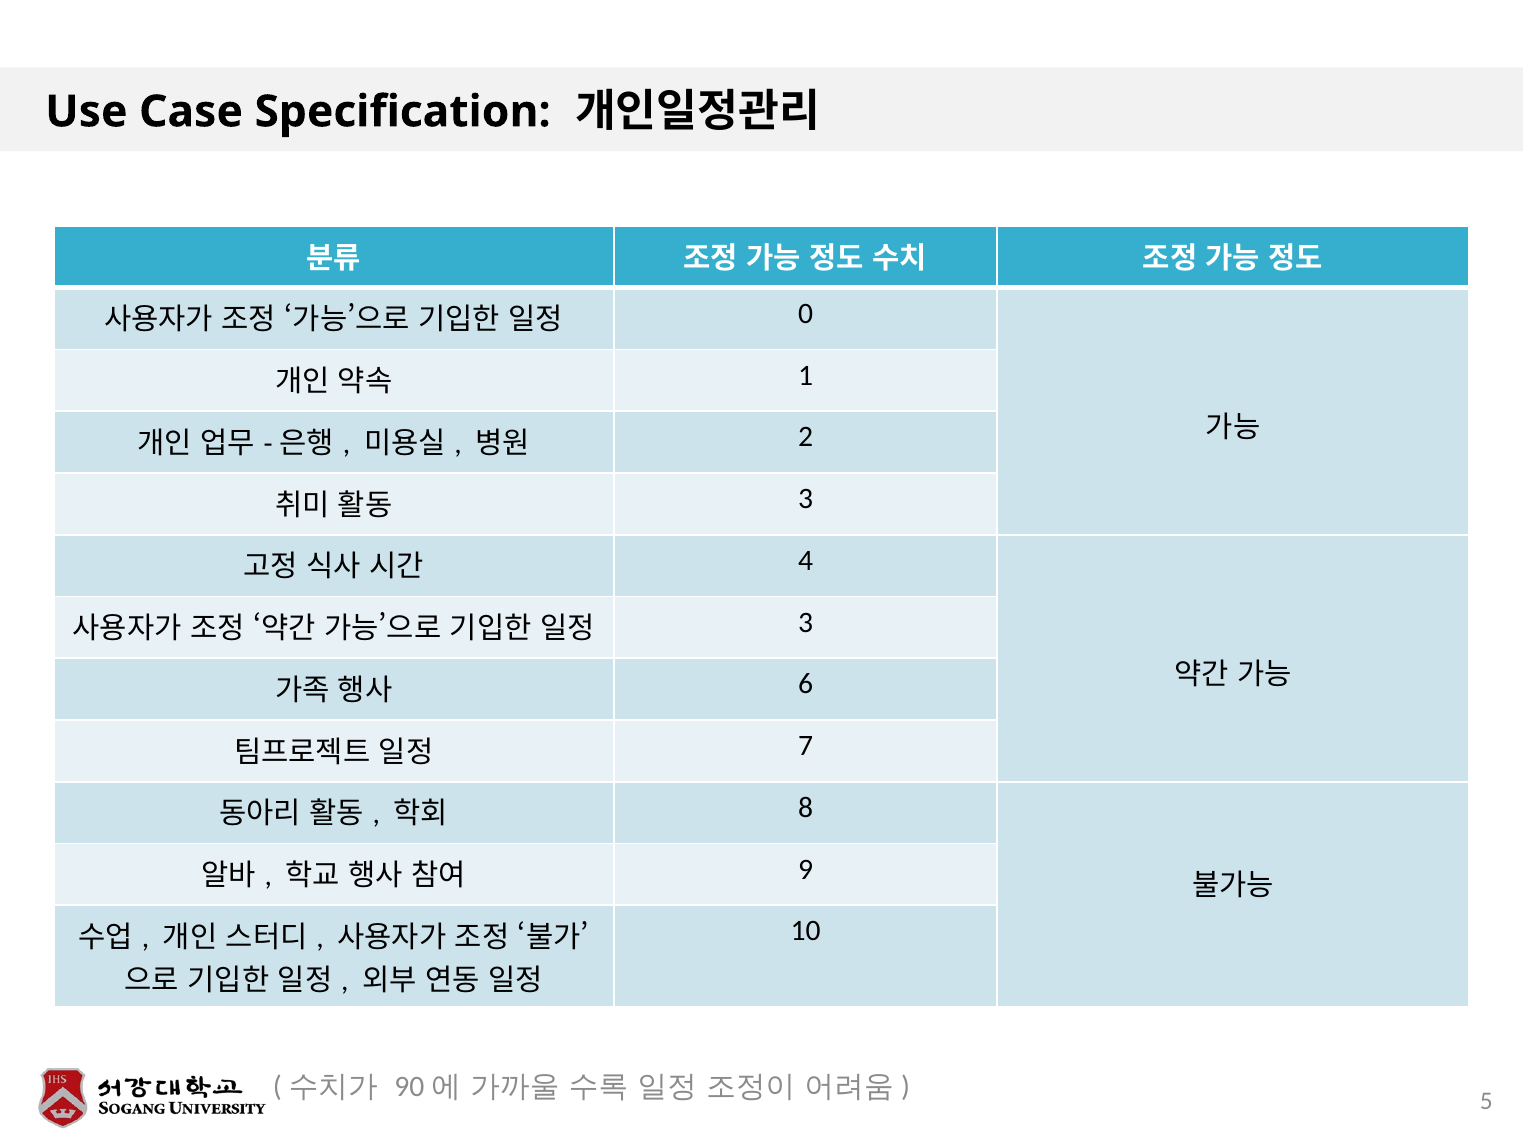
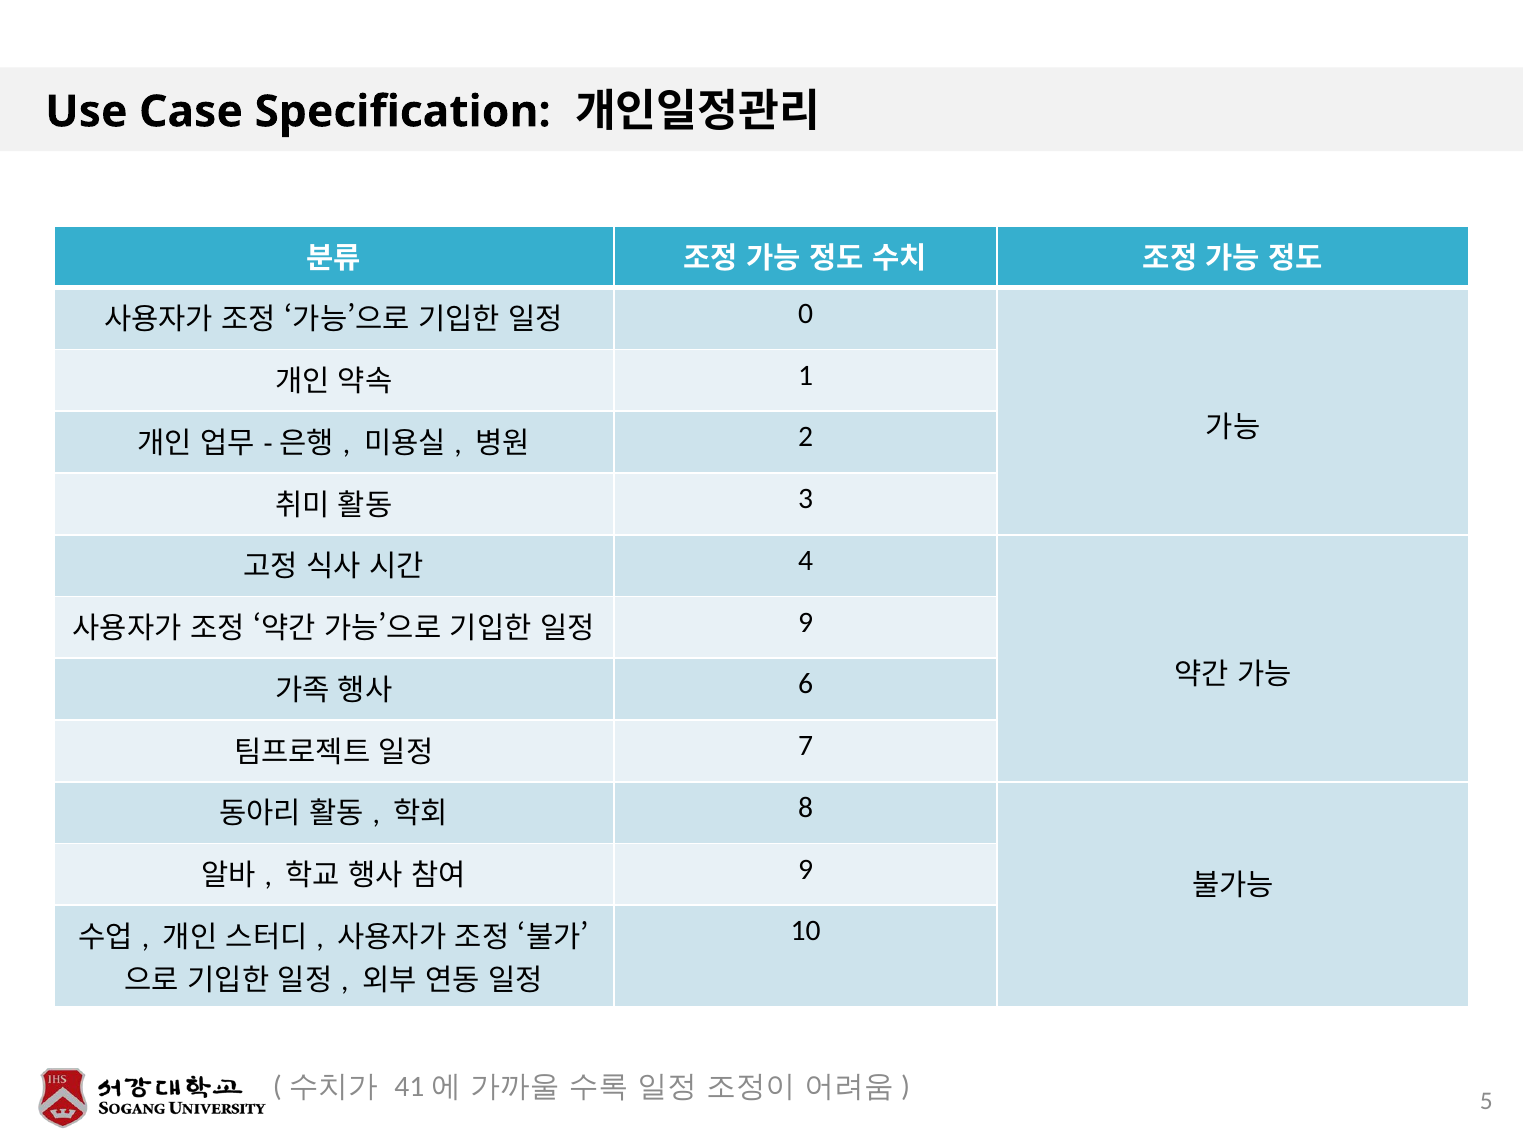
3 at (806, 623): 3 -> 9
90: 90 -> 41
